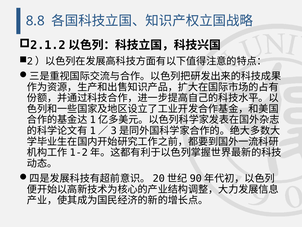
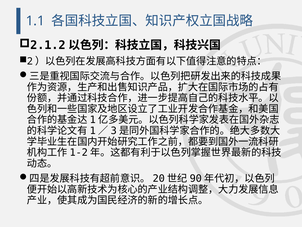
8.8: 8.8 -> 1.1
